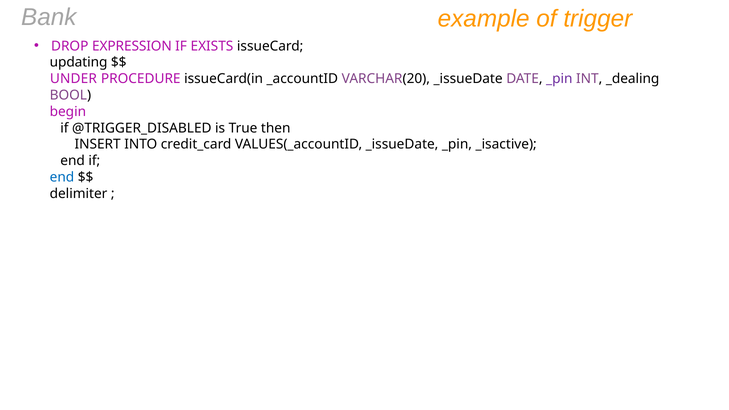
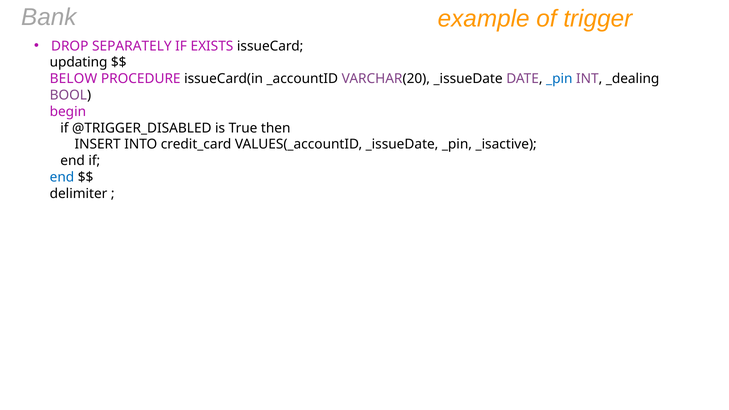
EXPRESSION: EXPRESSION -> SEPARATELY
UNDER: UNDER -> BELOW
_pin at (559, 79) colour: purple -> blue
